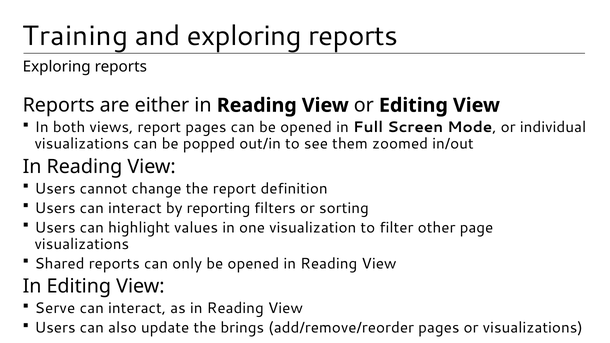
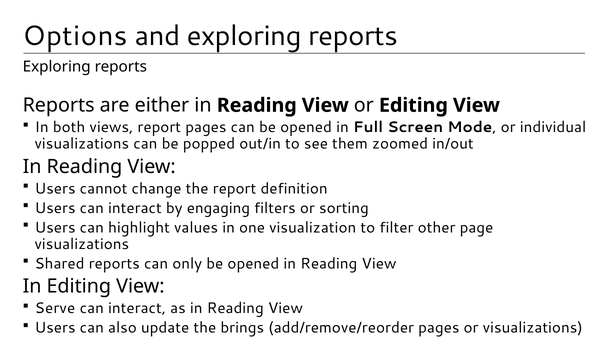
Training: Training -> Options
reporting: reporting -> engaging
